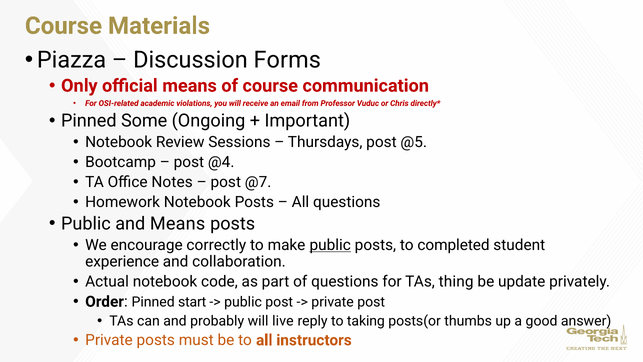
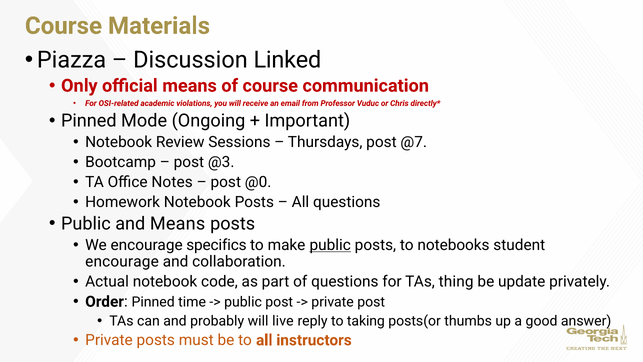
Forms: Forms -> Linked
Some: Some -> Mode
@5: @5 -> @7
@4: @4 -> @3
@7: @7 -> @0
correctly: correctly -> specifics
completed: completed -> notebooks
experience at (122, 261): experience -> encourage
start: start -> time
